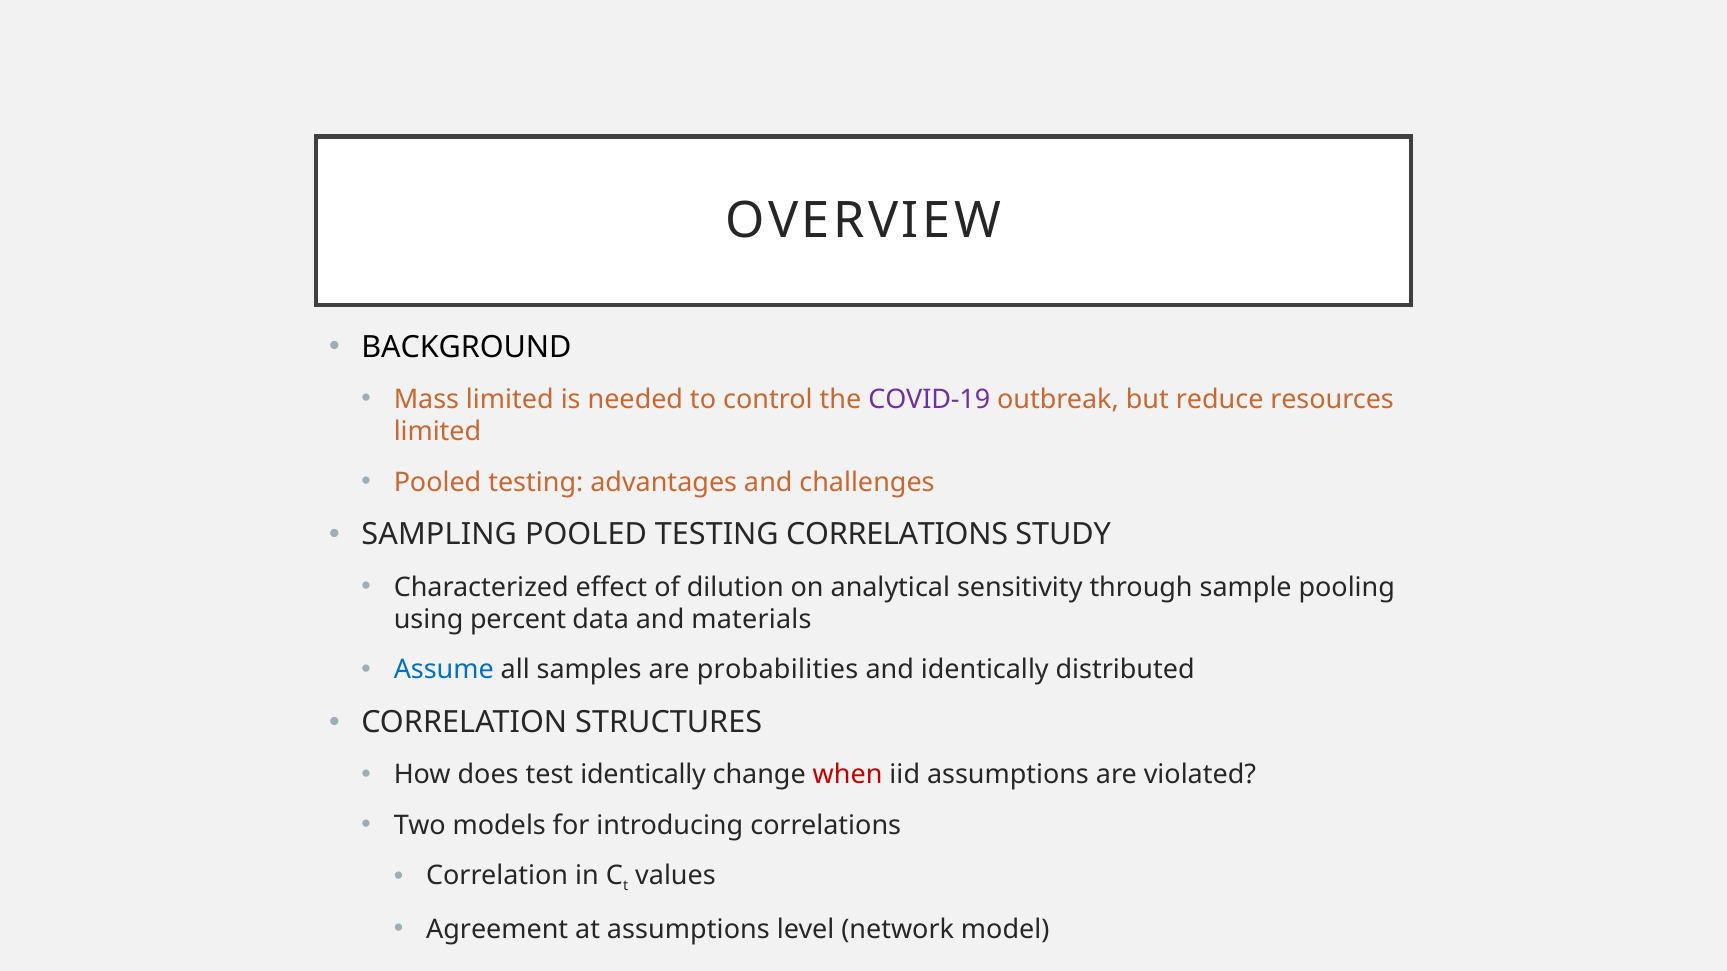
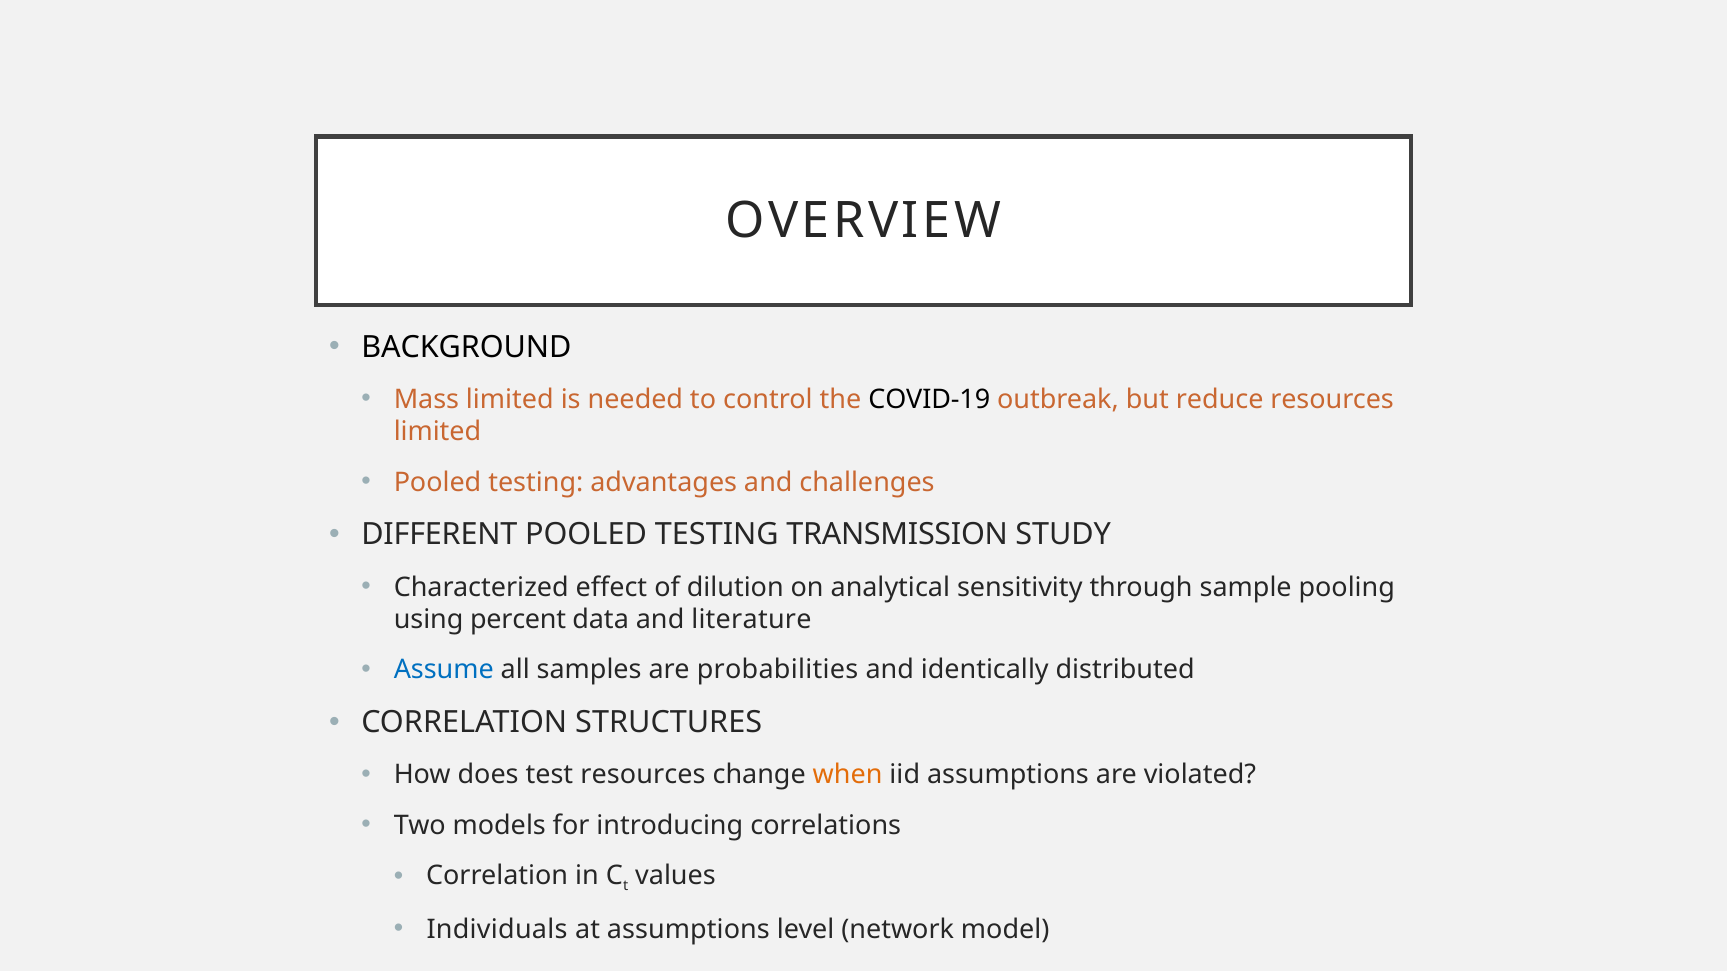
COVID-19 colour: purple -> black
SAMPLING: SAMPLING -> DIFFERENT
TESTING CORRELATIONS: CORRELATIONS -> TRANSMISSION
materials: materials -> literature
test identically: identically -> resources
when colour: red -> orange
Agreement: Agreement -> Individuals
